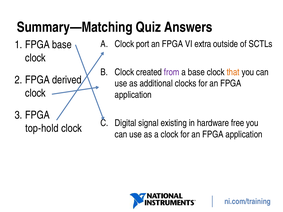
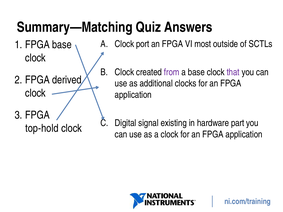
extra: extra -> most
that colour: orange -> purple
free: free -> part
